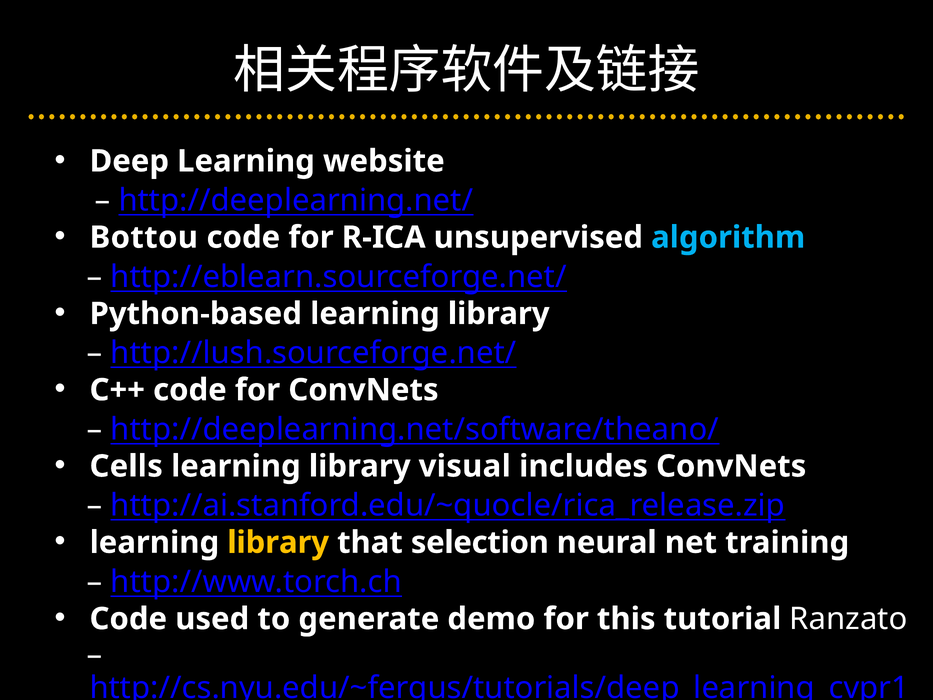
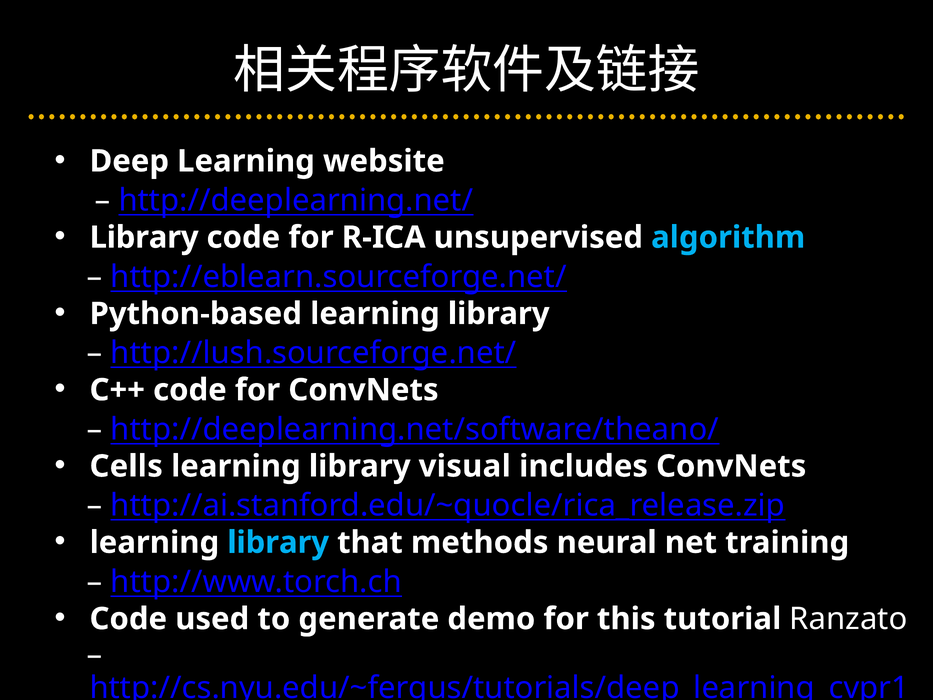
Bottou at (144, 237): Bottou -> Library
library at (278, 542) colour: yellow -> light blue
selection: selection -> methods
